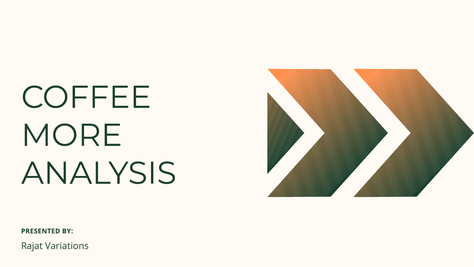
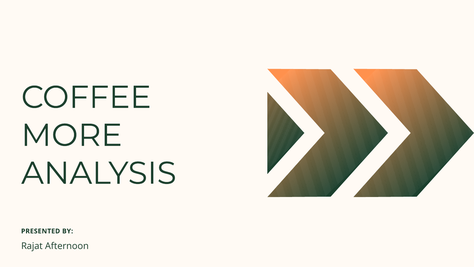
Variations: Variations -> Afternoon
